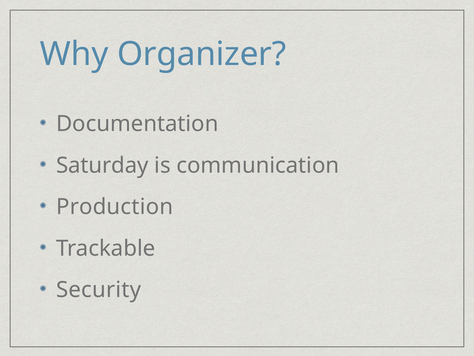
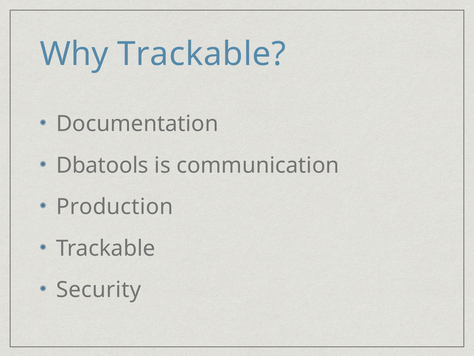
Why Organizer: Organizer -> Trackable
Saturday: Saturday -> Dbatools
